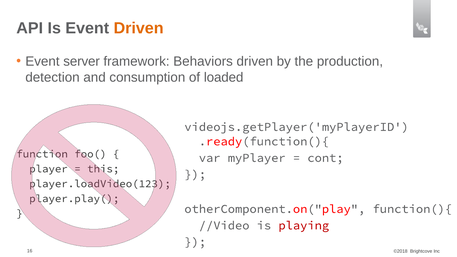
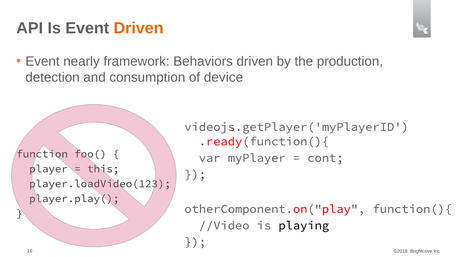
server: server -> nearly
loaded: loaded -> device
playing colour: red -> black
